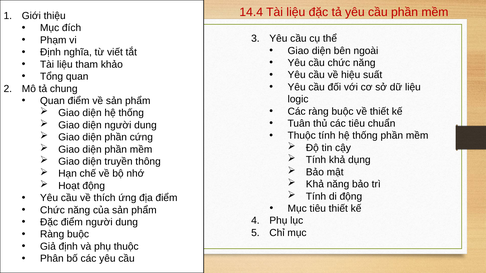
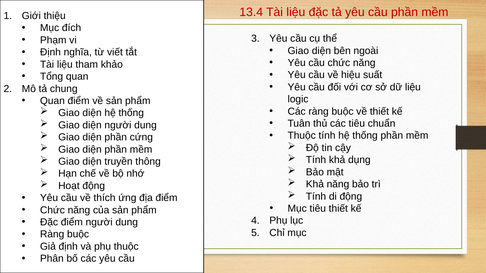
14.4: 14.4 -> 13.4
